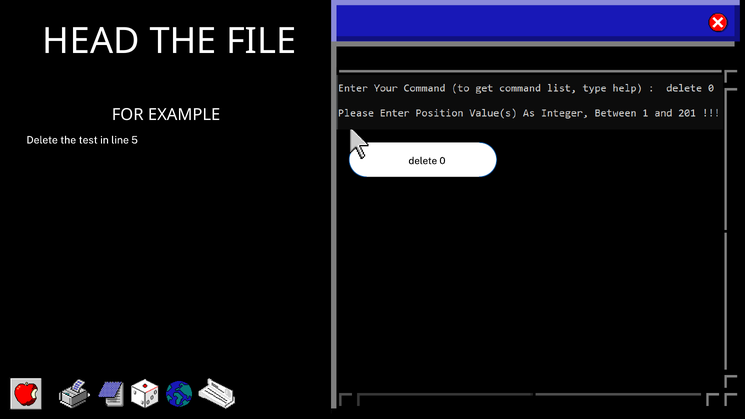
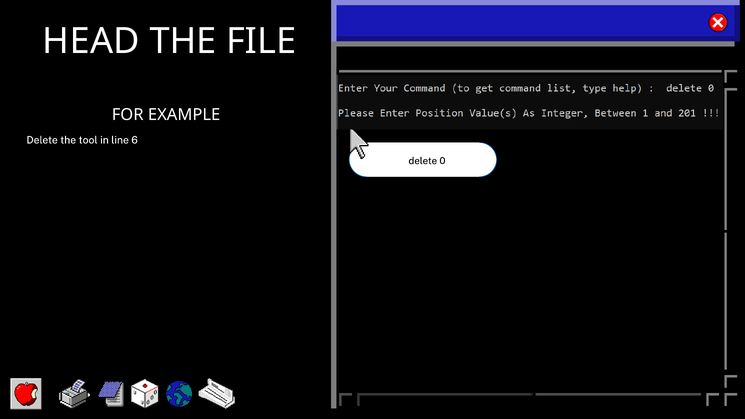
test: test -> tool
5: 5 -> 6
